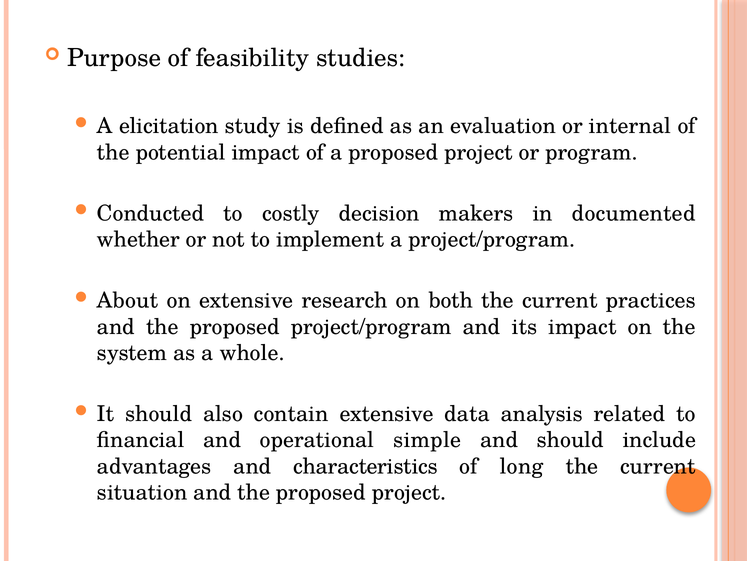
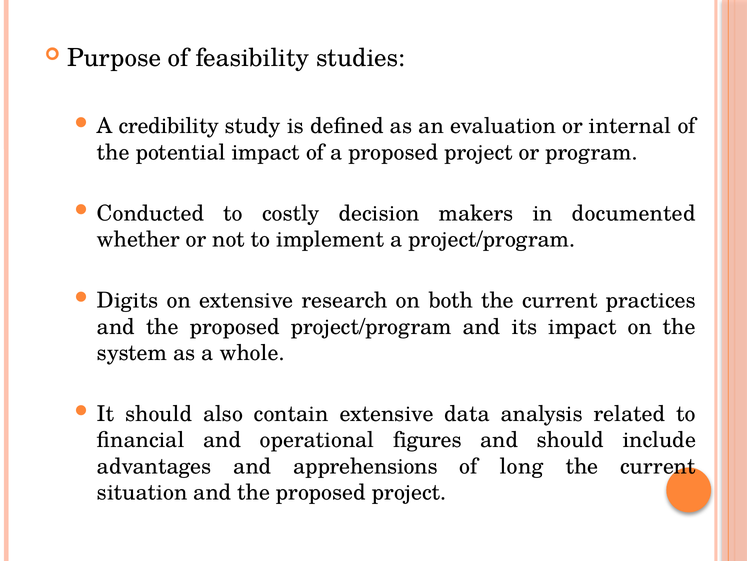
elicitation: elicitation -> credibility
About: About -> Digits
simple: simple -> figures
characteristics: characteristics -> apprehensions
